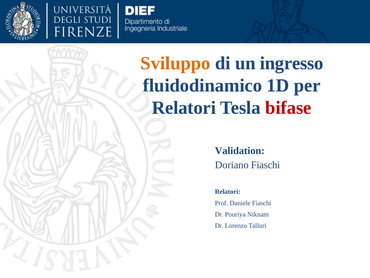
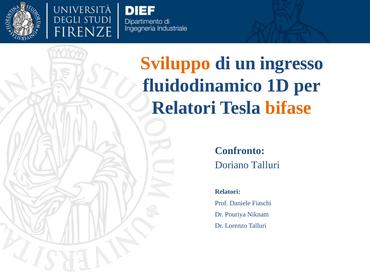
bifase colour: red -> orange
Validation: Validation -> Confronto
Doriano Fiaschi: Fiaschi -> Talluri
